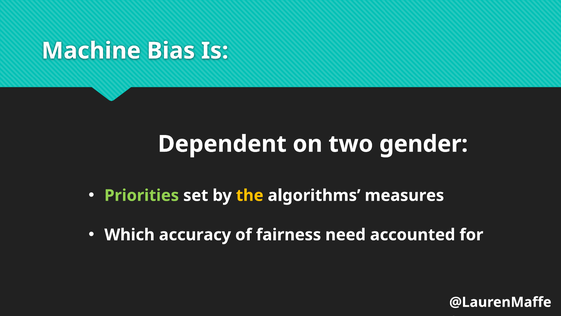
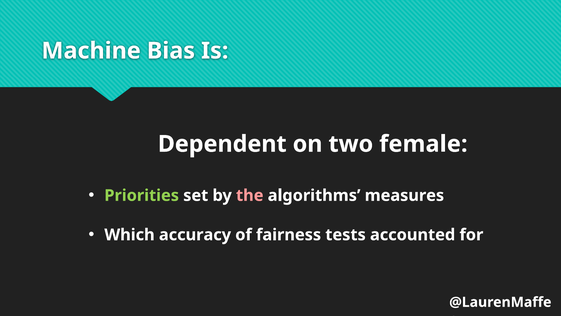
gender: gender -> female
the colour: yellow -> pink
need: need -> tests
